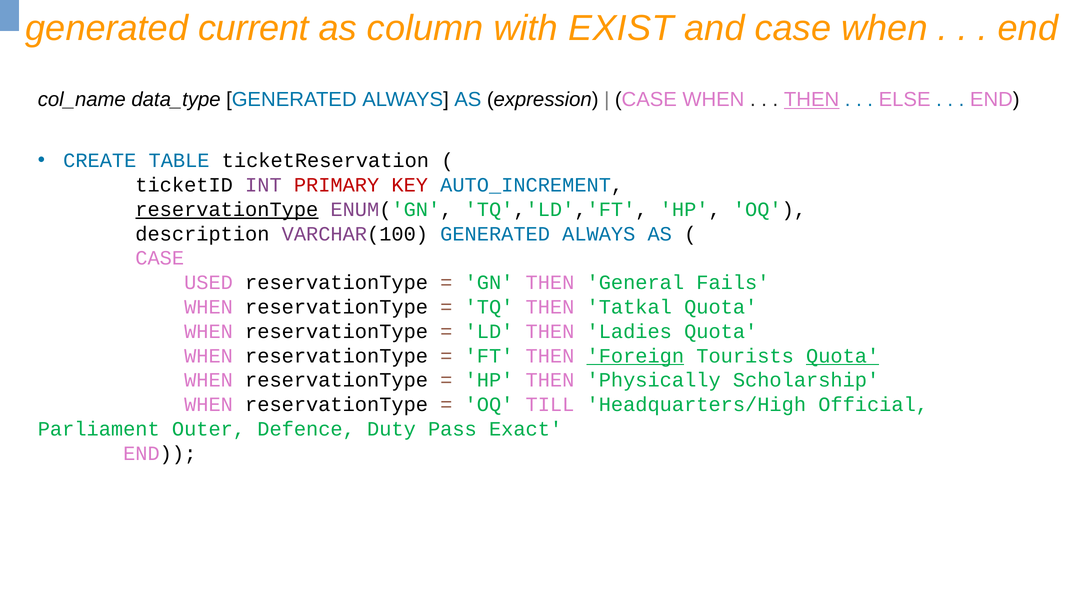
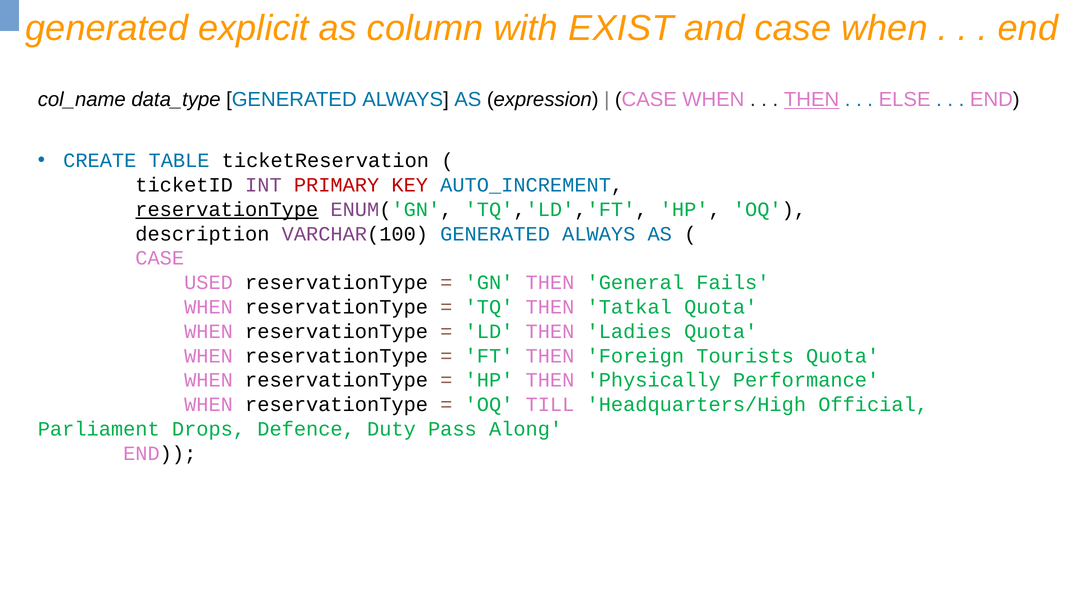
current: current -> explicit
Foreign underline: present -> none
Quota at (843, 356) underline: present -> none
Scholarship: Scholarship -> Performance
Outer: Outer -> Drops
Exact: Exact -> Along
